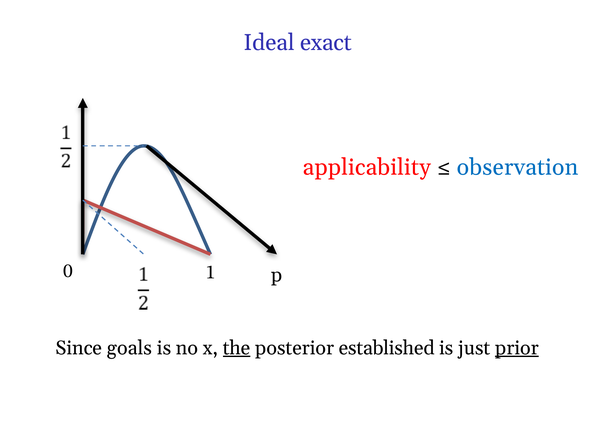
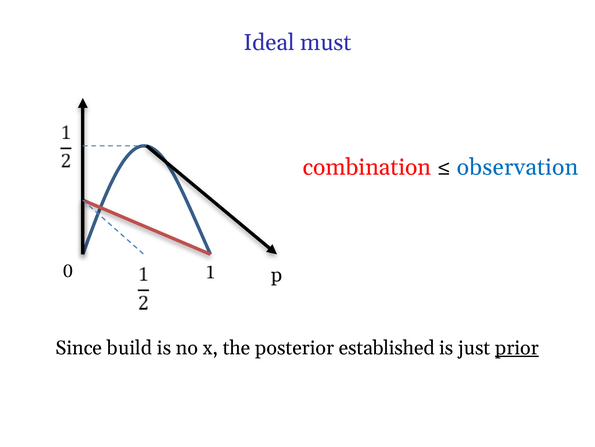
exact: exact -> must
applicability: applicability -> combination
goals: goals -> build
the underline: present -> none
